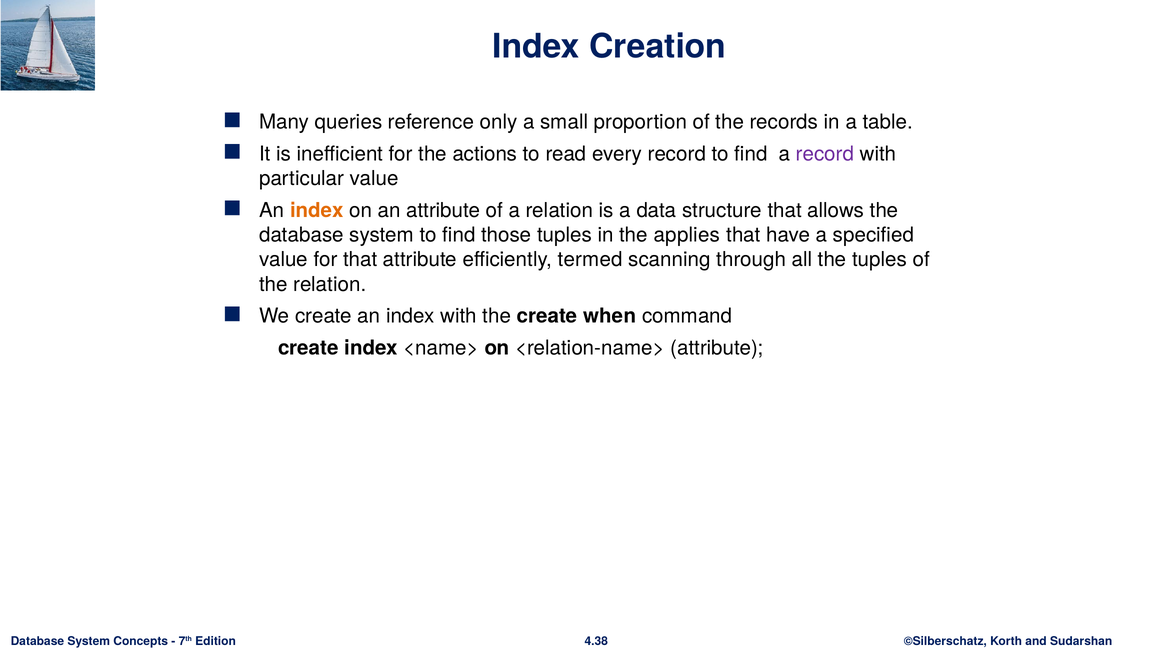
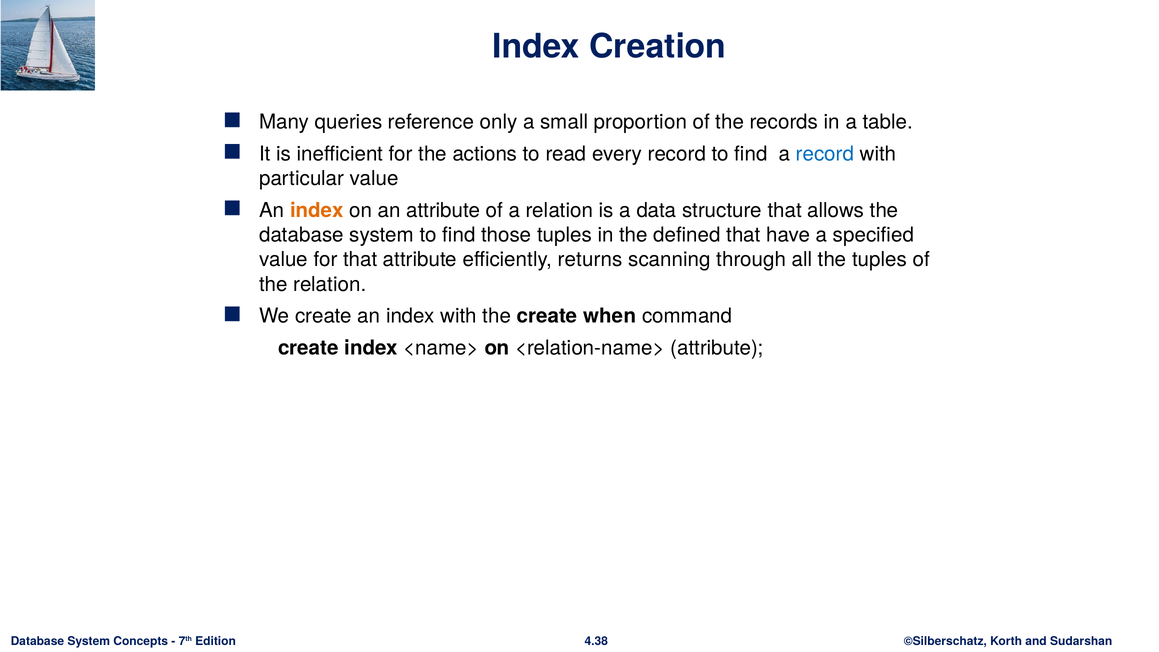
record at (825, 154) colour: purple -> blue
applies: applies -> defined
termed: termed -> returns
